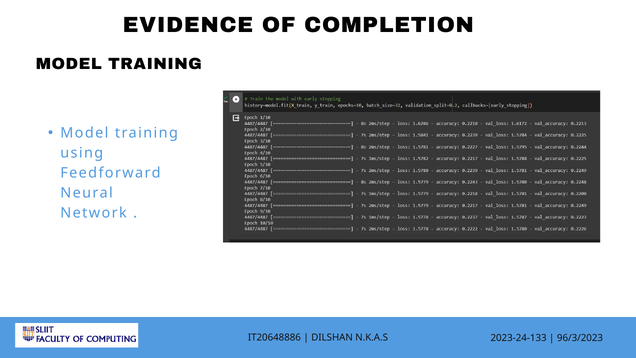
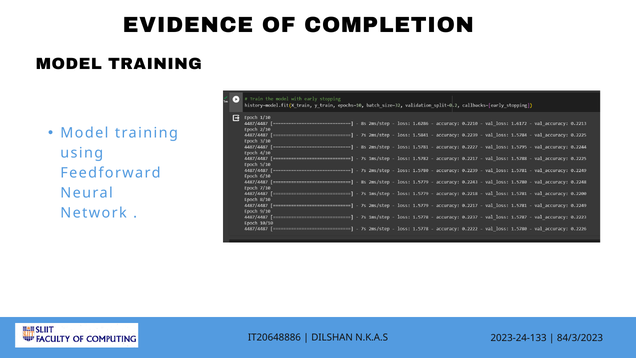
96/3/2023: 96/3/2023 -> 84/3/2023
